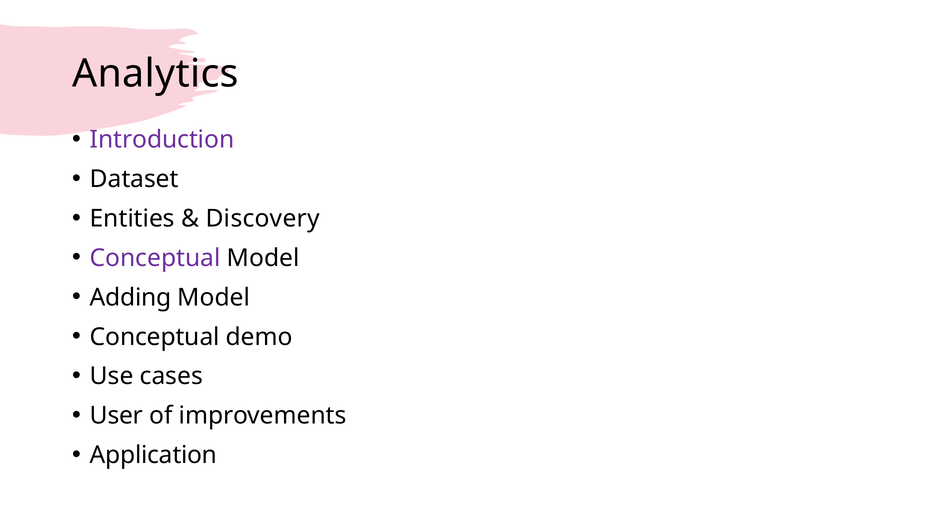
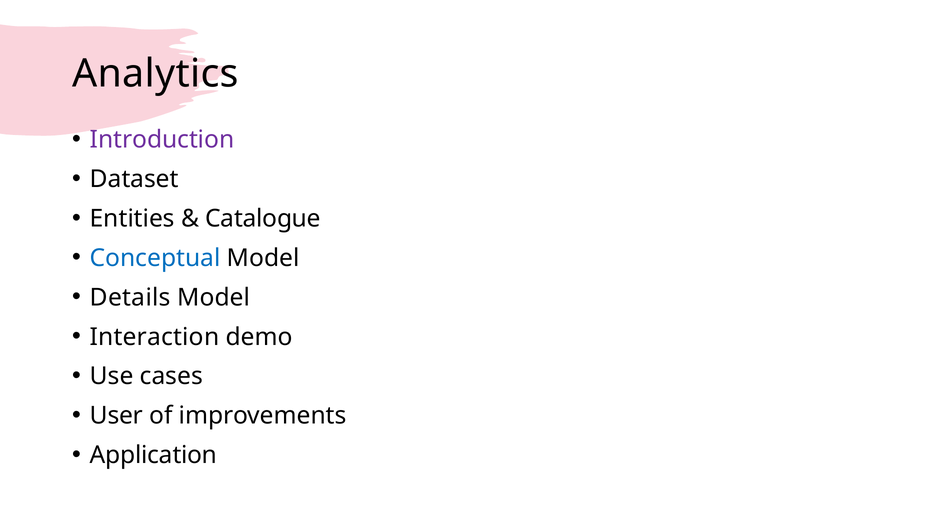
Discovery: Discovery -> Catalogue
Conceptual at (155, 258) colour: purple -> blue
Adding: Adding -> Details
Conceptual at (155, 337): Conceptual -> Interaction
